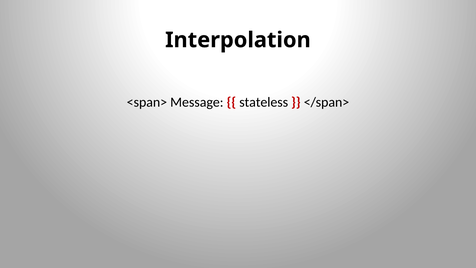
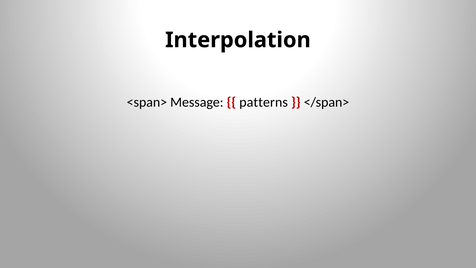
stateless: stateless -> patterns
